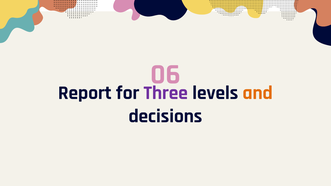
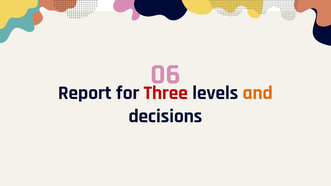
Three colour: purple -> red
